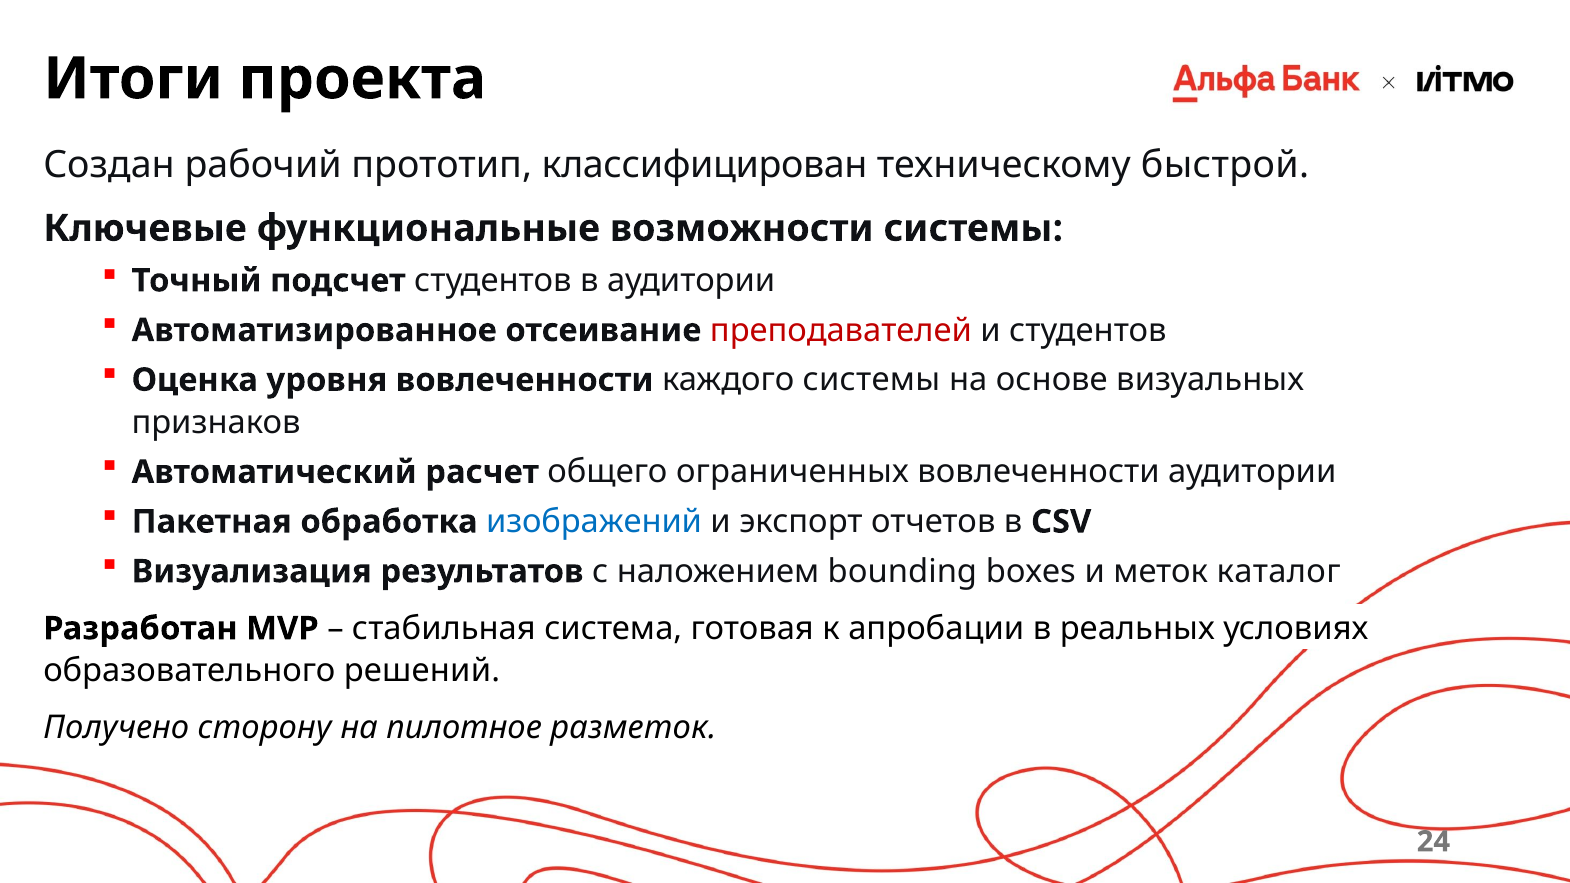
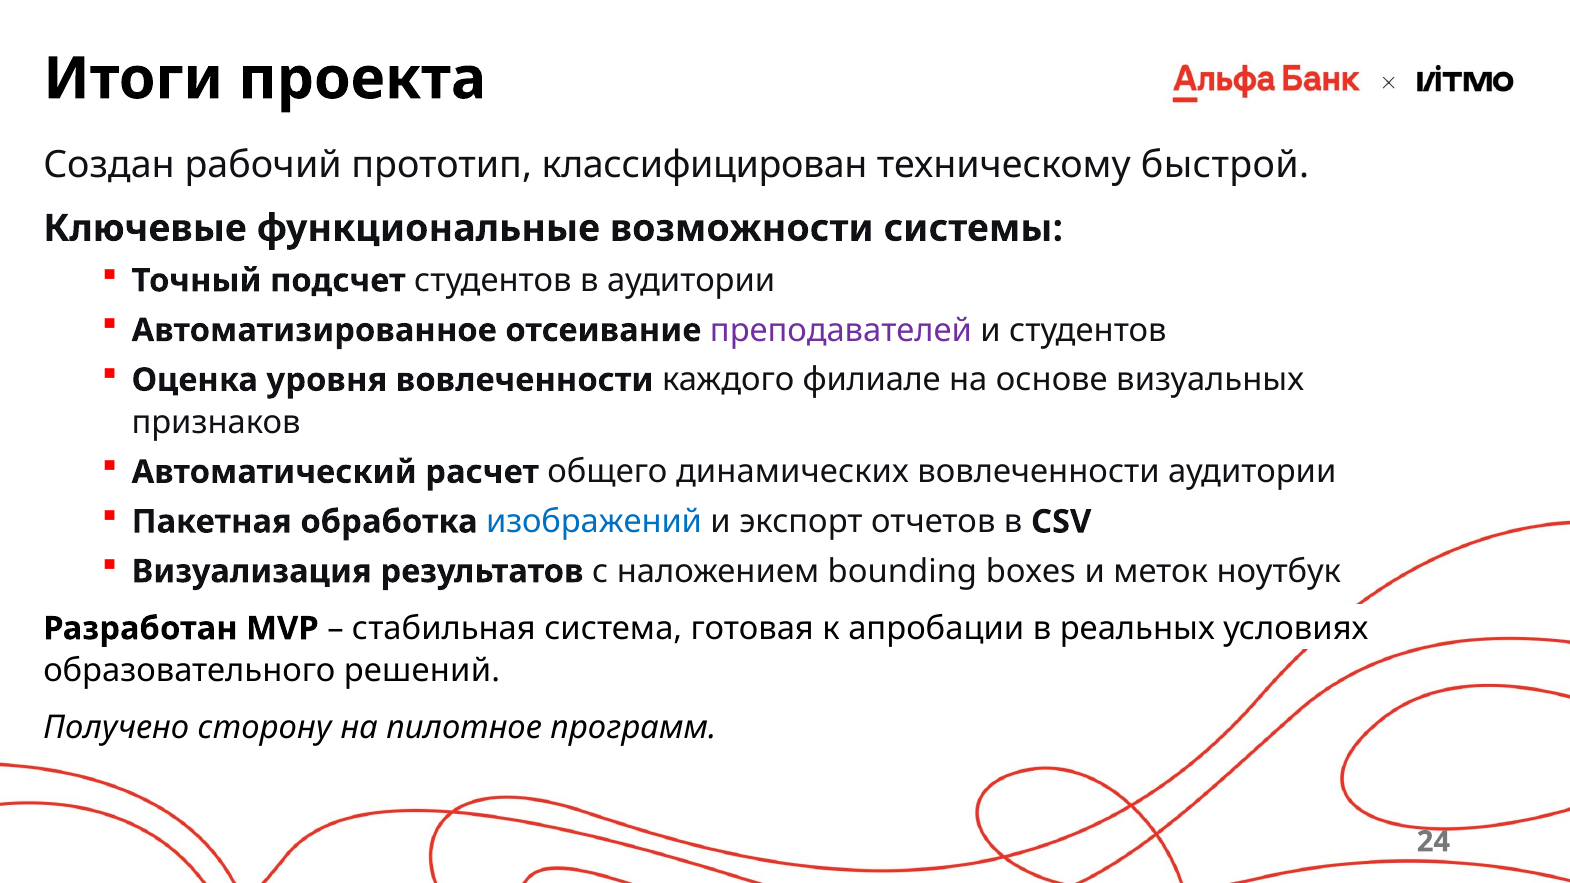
преподавателей colour: red -> purple
каждого системы: системы -> филиале
ограниченных: ограниченных -> динамических
каталог: каталог -> ноутбук
разметок: разметок -> программ
